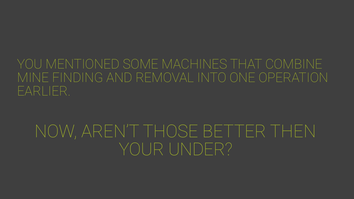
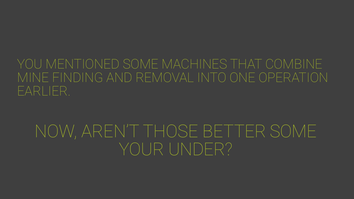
BETTER THEN: THEN -> SOME
